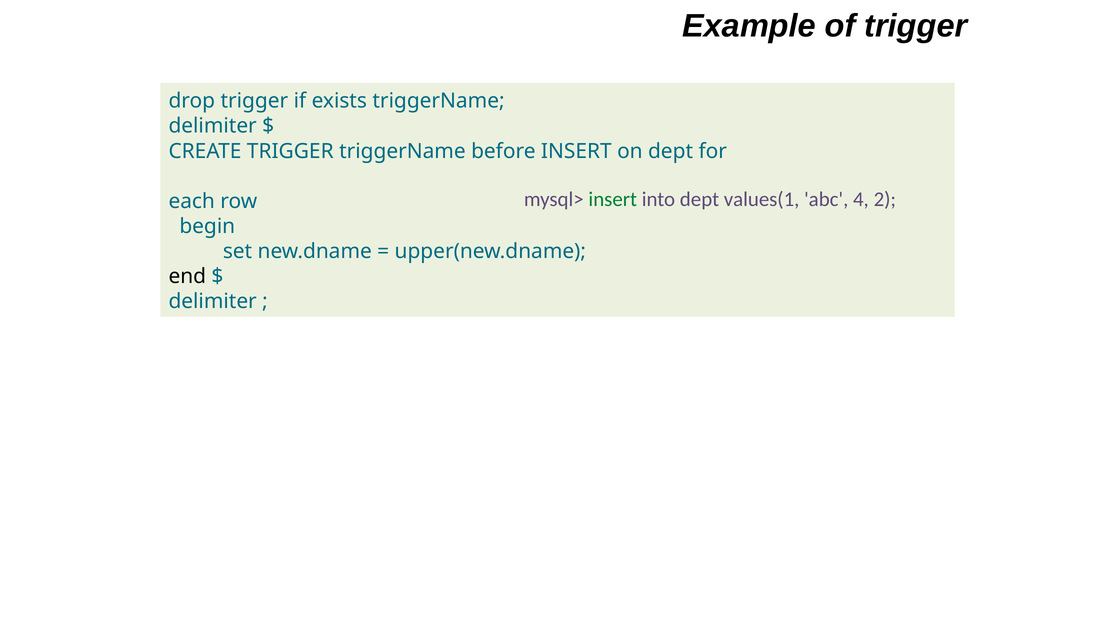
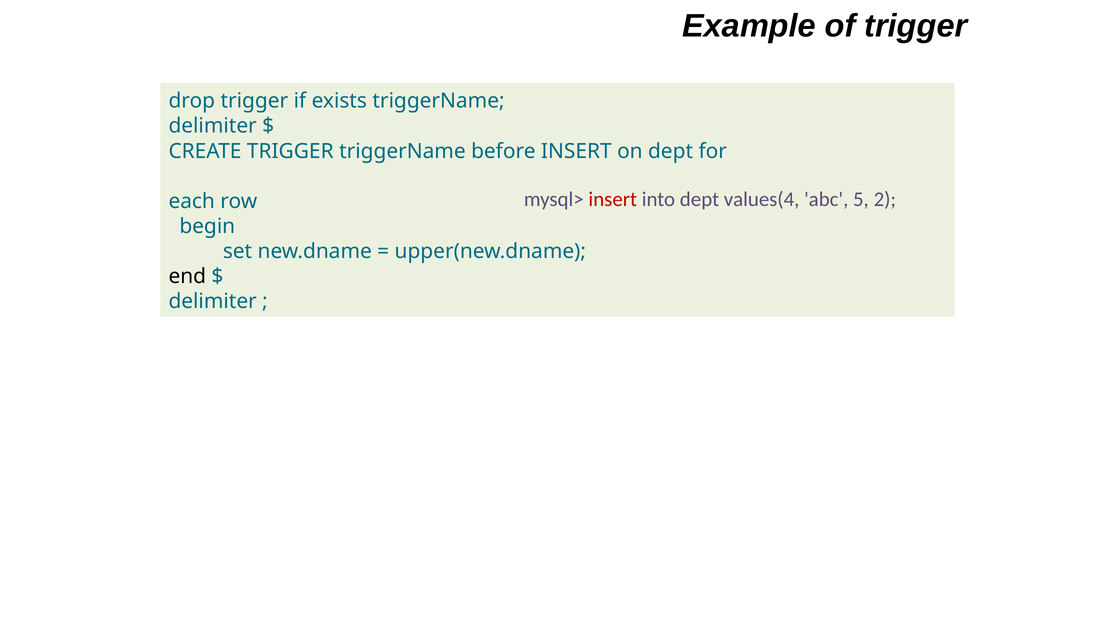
insert at (613, 199) colour: green -> red
values(1: values(1 -> values(4
4: 4 -> 5
